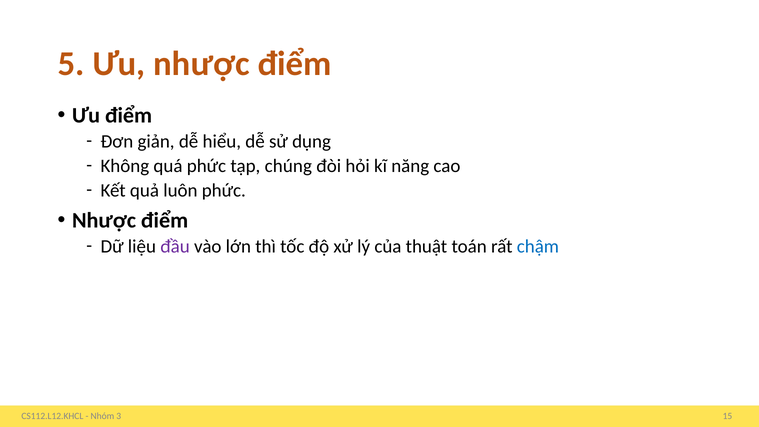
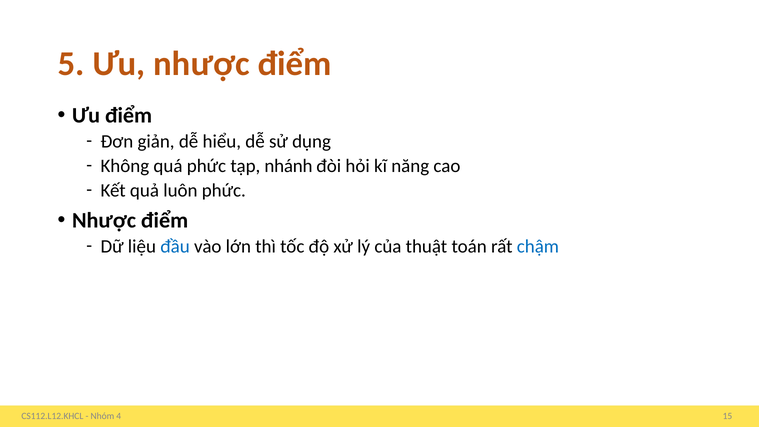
chúng: chúng -> nhánh
đầu colour: purple -> blue
3: 3 -> 4
